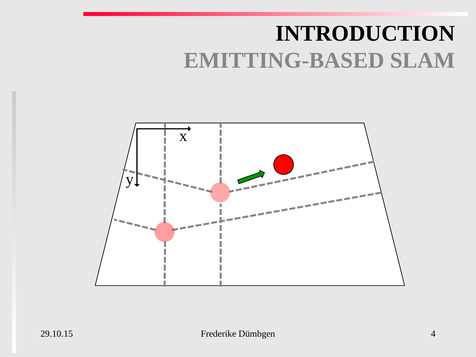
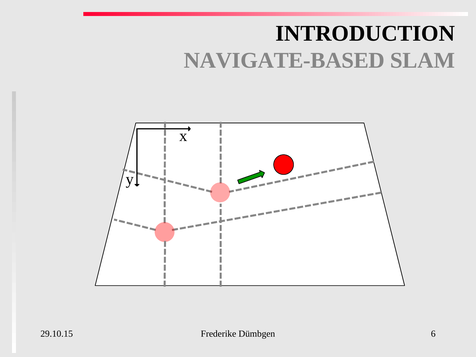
EMITTING-BASED: EMITTING-BASED -> NAVIGATE-BASED
4: 4 -> 6
